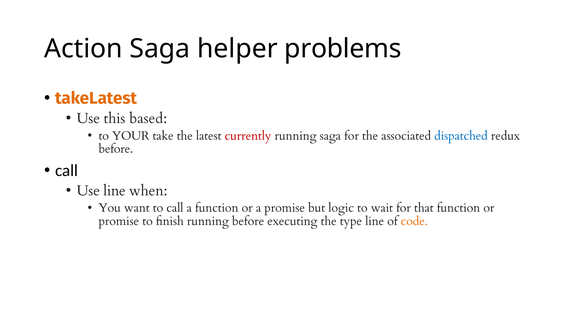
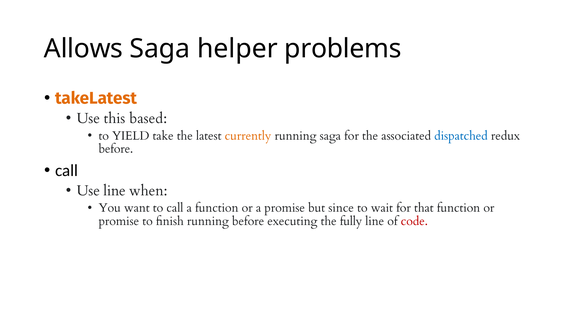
Action: Action -> Allows
YOUR: YOUR -> YIELD
currently colour: red -> orange
logic: logic -> since
type: type -> fully
code colour: orange -> red
